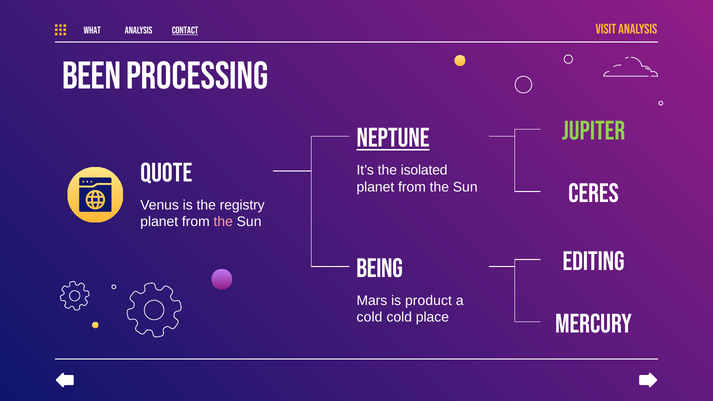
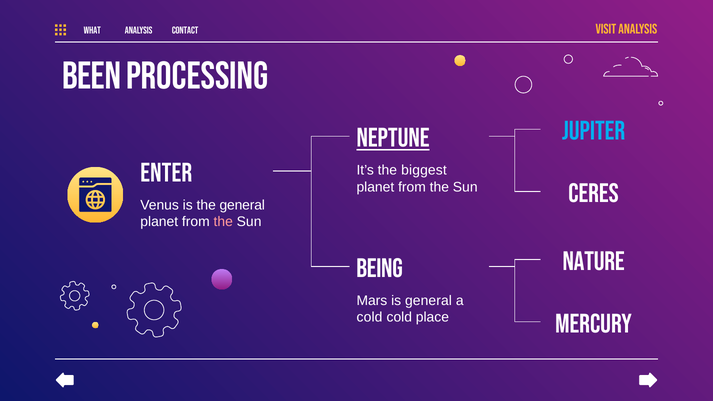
CONTACT underline: present -> none
JUPITER colour: light green -> light blue
isolated: isolated -> biggest
QUOTE: QUOTE -> ENTER
the registry: registry -> general
editing: editing -> nature
is product: product -> general
